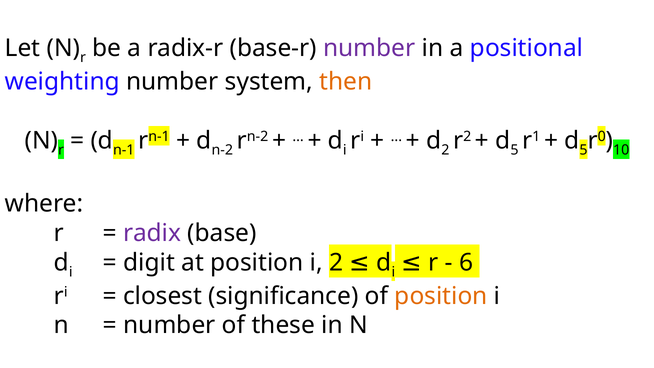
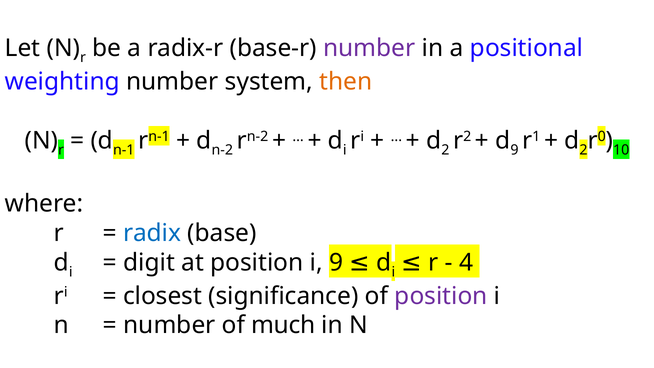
5 at (514, 150): 5 -> 9
5 at (584, 150): 5 -> 2
radix colour: purple -> blue
6: 6 -> 4
i 2: 2 -> 9
position at (441, 296) colour: orange -> purple
these: these -> much
